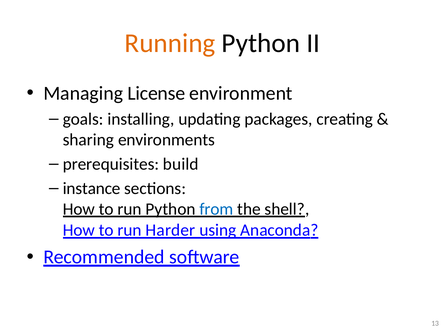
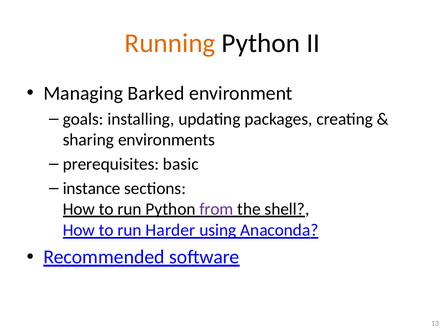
License: License -> Barked
build: build -> basic
from colour: blue -> purple
